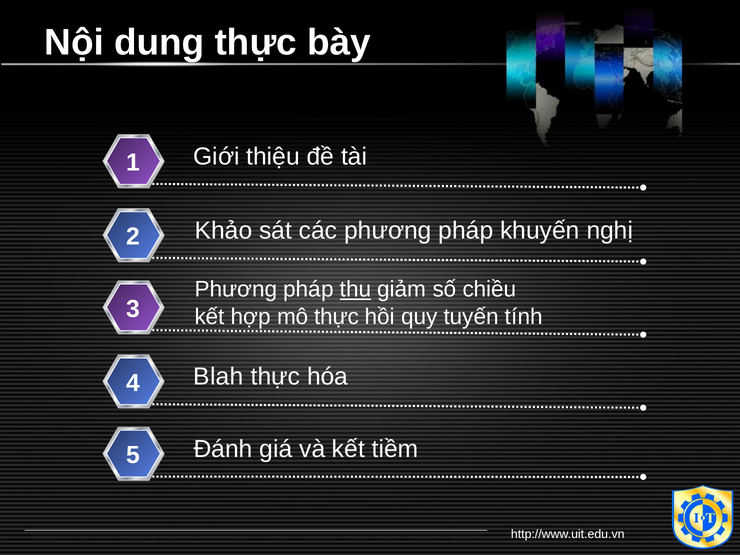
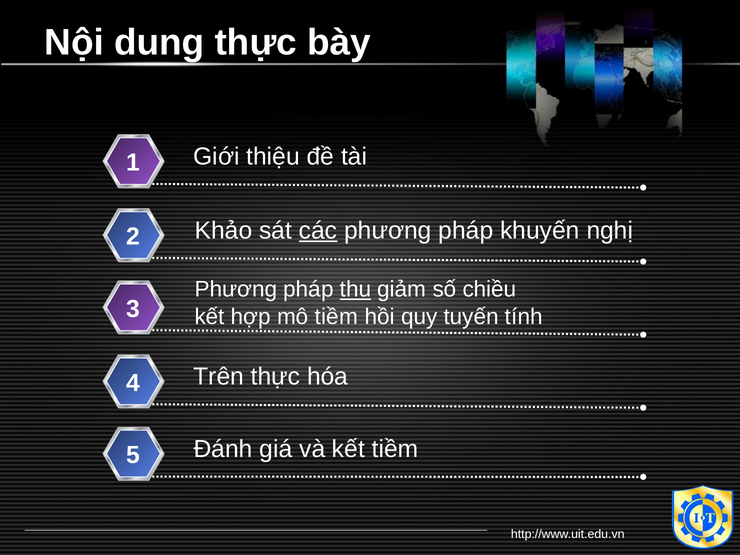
các underline: none -> present
mô thực: thực -> tiềm
Blah: Blah -> Trên
